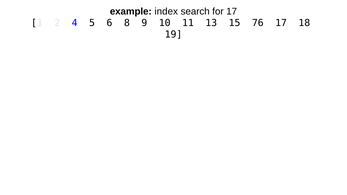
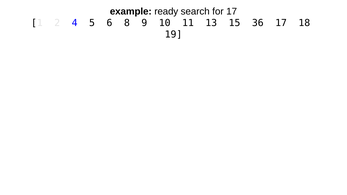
index: index -> ready
76: 76 -> 36
